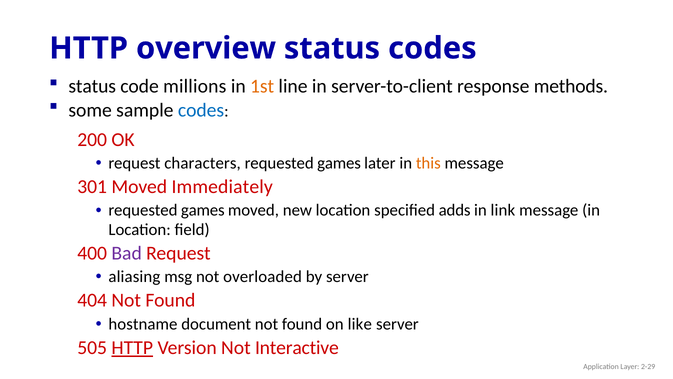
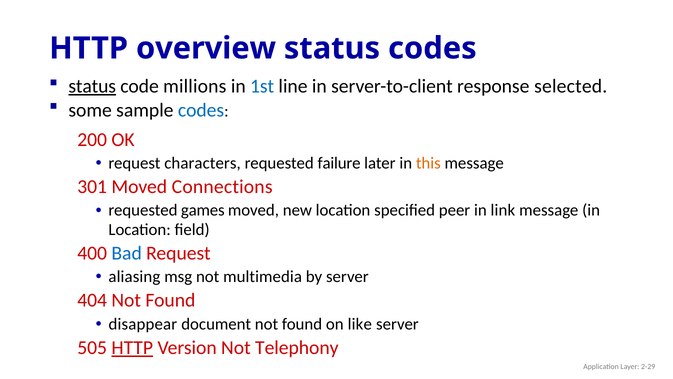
status at (92, 86) underline: none -> present
1st colour: orange -> blue
methods: methods -> selected
games at (339, 163): games -> failure
Immediately: Immediately -> Connections
adds: adds -> peer
Bad colour: purple -> blue
overloaded: overloaded -> multimedia
hostname: hostname -> disappear
Interactive: Interactive -> Telephony
